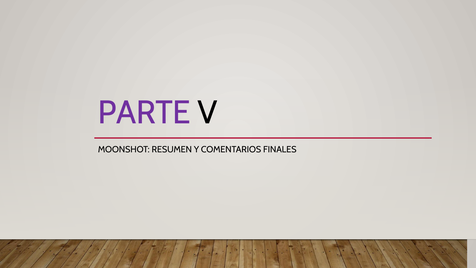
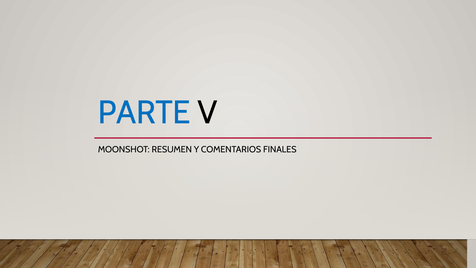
PARTE colour: purple -> blue
